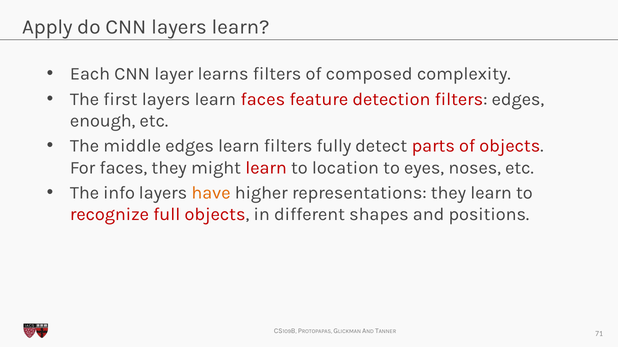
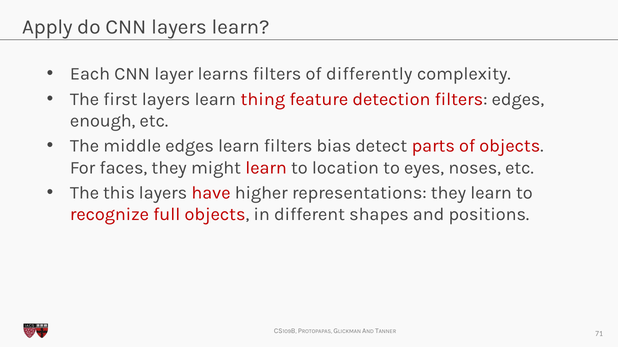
composed: composed -> differently
learn faces: faces -> thing
fully: fully -> bias
info: info -> this
have colour: orange -> red
